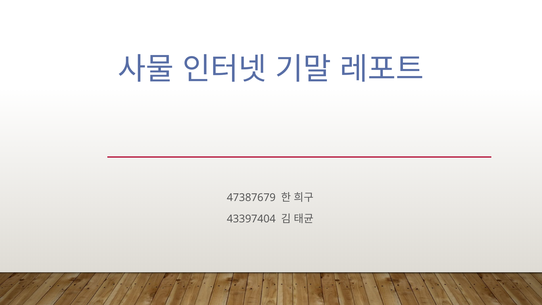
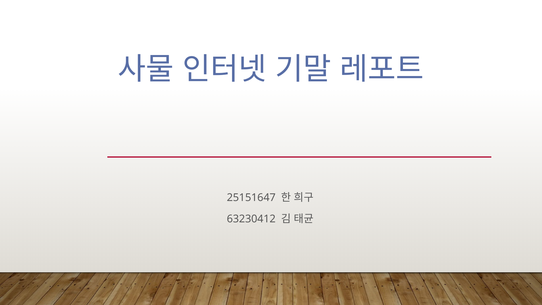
47387679: 47387679 -> 25151647
43397404: 43397404 -> 63230412
